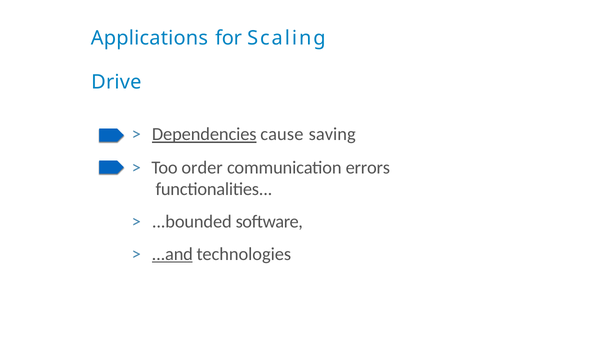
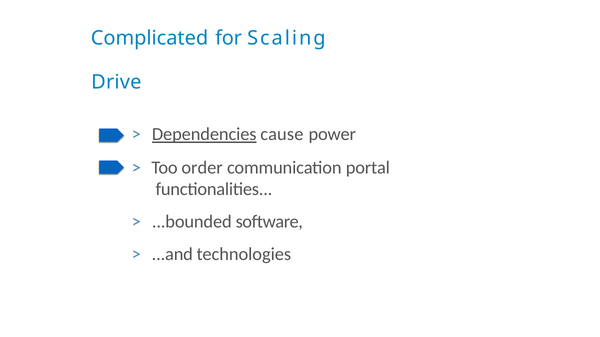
Applications: Applications -> Complicated
saving: saving -> power
errors: errors -> portal
...and underline: present -> none
